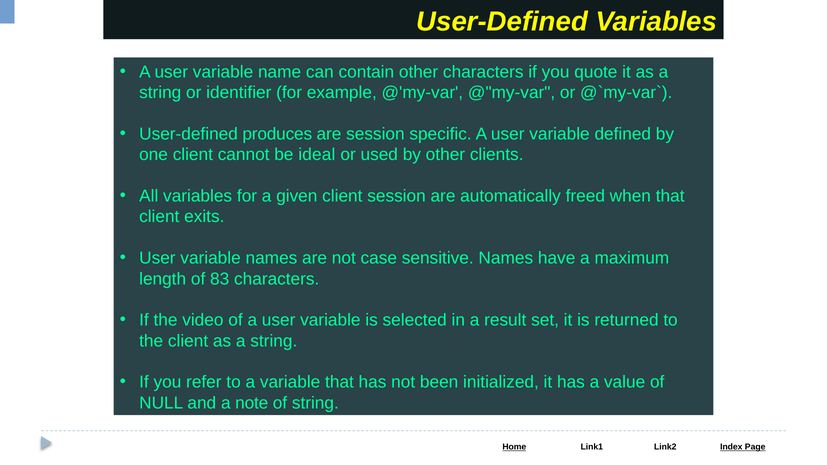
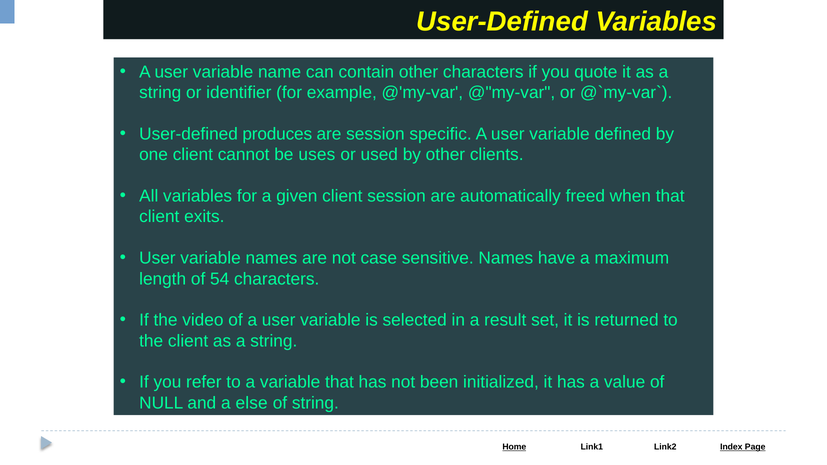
ideal: ideal -> uses
83: 83 -> 54
note: note -> else
